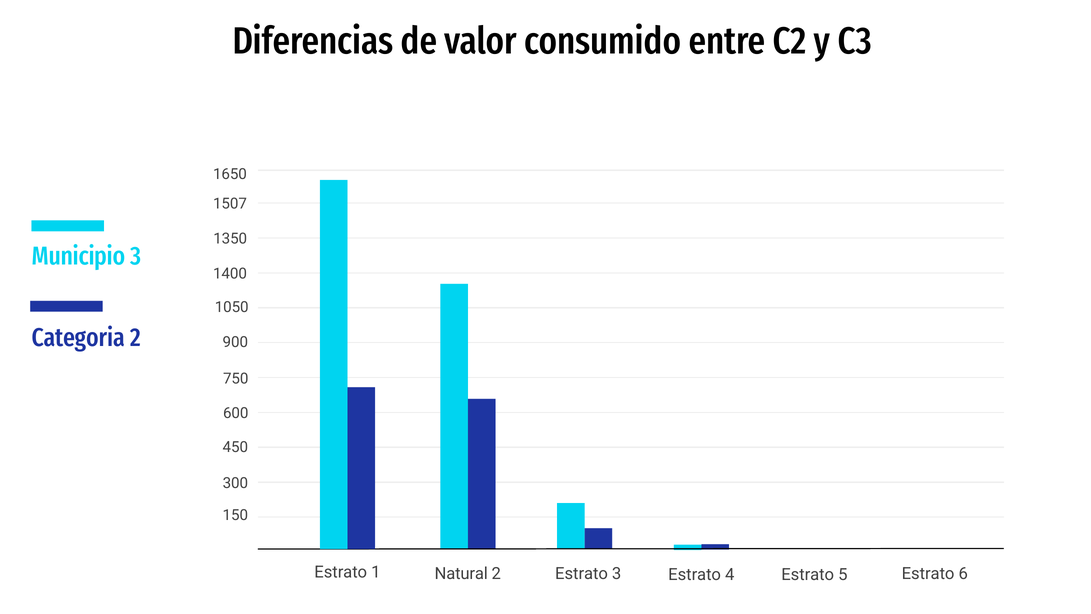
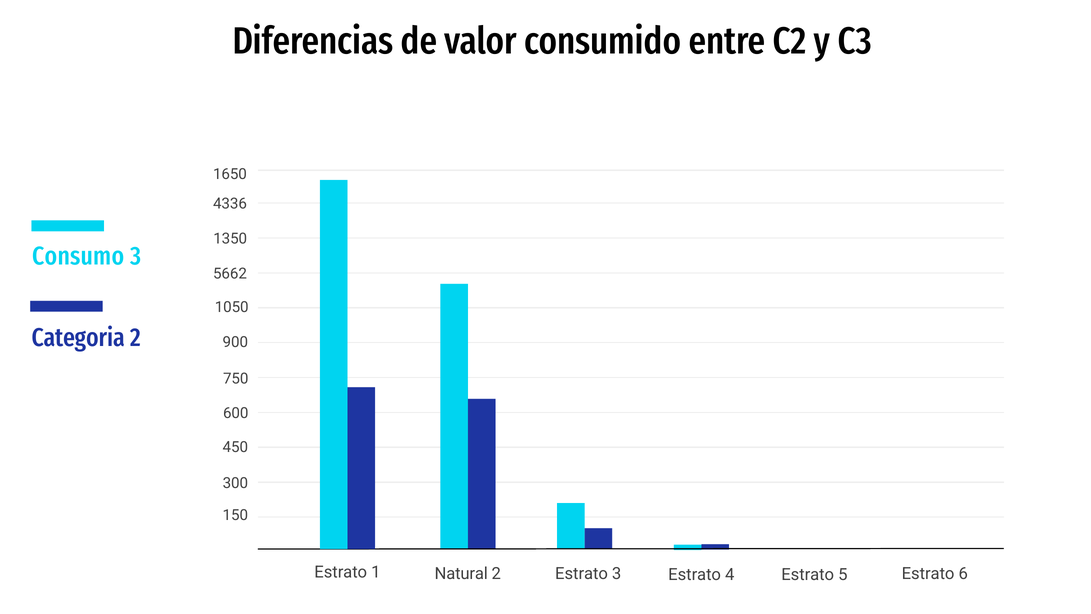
1507: 1507 -> 4336
Municipio: Municipio -> Consumo
1400: 1400 -> 5662
